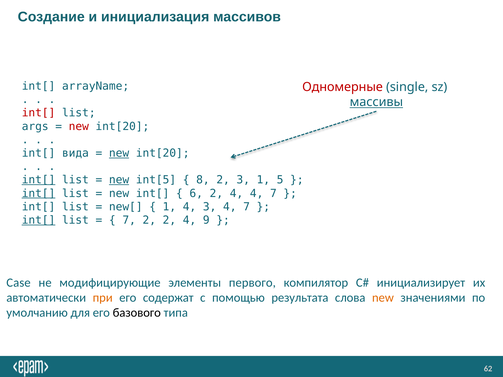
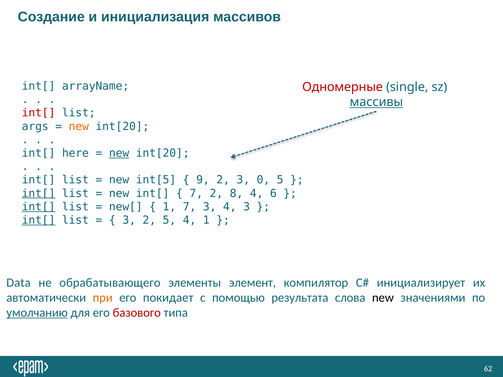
new at (79, 126) colour: red -> orange
вида: вида -> here
int[ at (39, 180) underline: present -> none
new at (119, 180) underline: present -> none
8: 8 -> 9
3 1: 1 -> 0
6 at (196, 193): 6 -> 7
4 at (236, 193): 4 -> 8
7 at (273, 193): 7 -> 6
int[ at (39, 207) underline: none -> present
1 4: 4 -> 7
3 4 7: 7 -> 3
7 at (129, 220): 7 -> 3
2 2: 2 -> 5
4 9: 9 -> 1
Case: Case -> Data
модифицирующие: модифицирующие -> обрабатывающего
первого: первого -> элемент
содержат: содержат -> покидает
new at (383, 298) colour: orange -> black
умолчанию underline: none -> present
базового colour: black -> red
